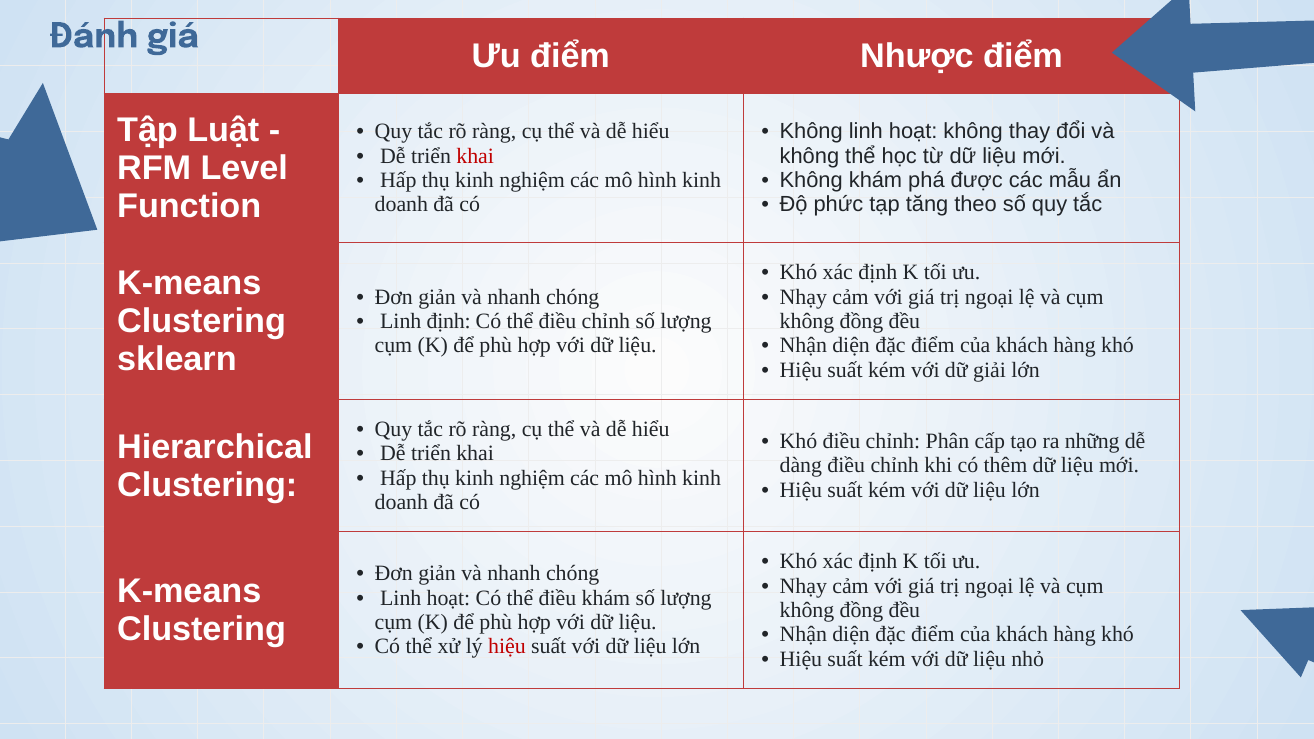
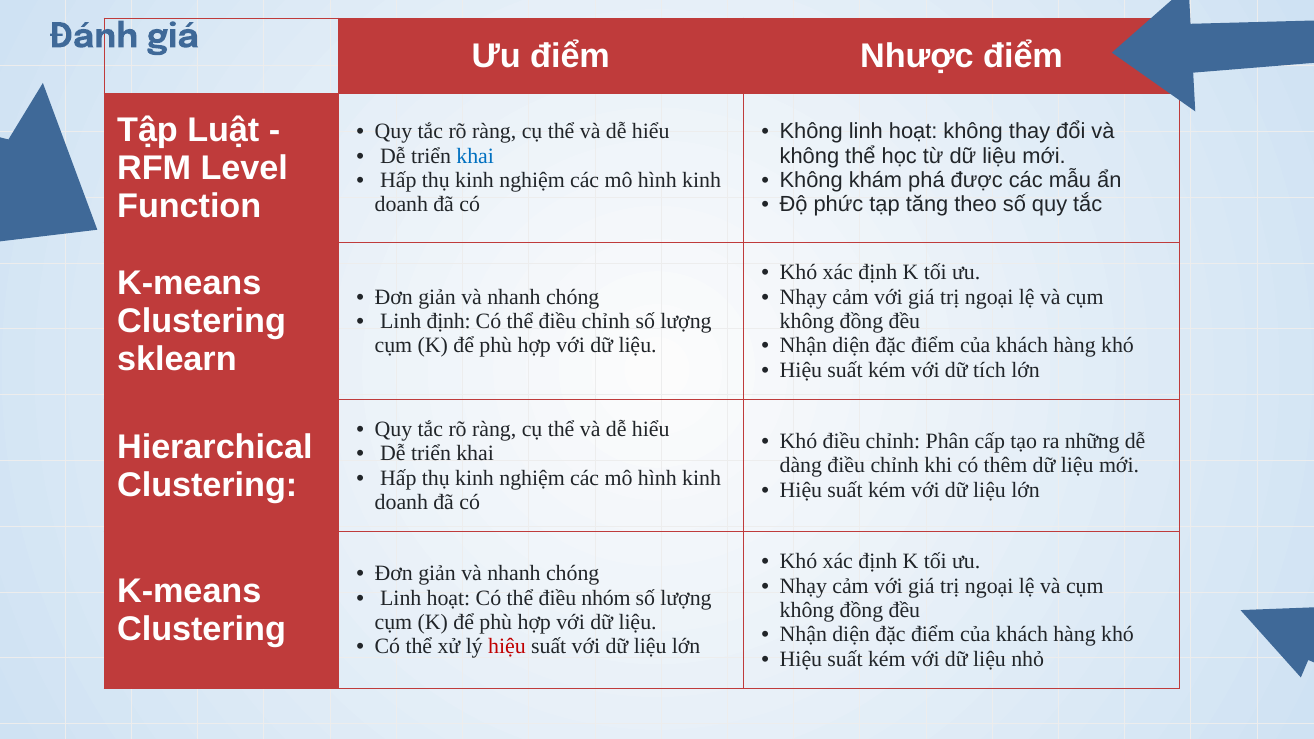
khai at (475, 156) colour: red -> blue
giải: giải -> tích
điều khám: khám -> nhóm
